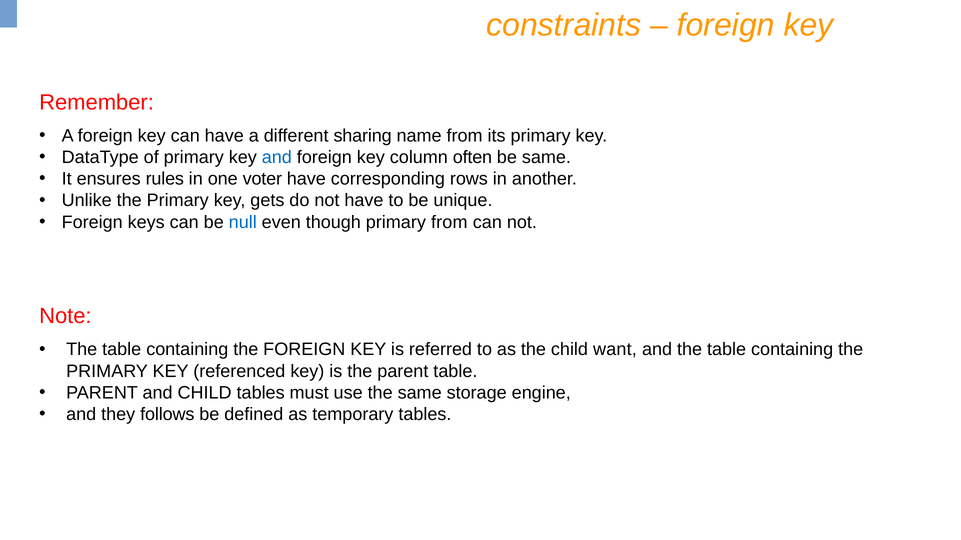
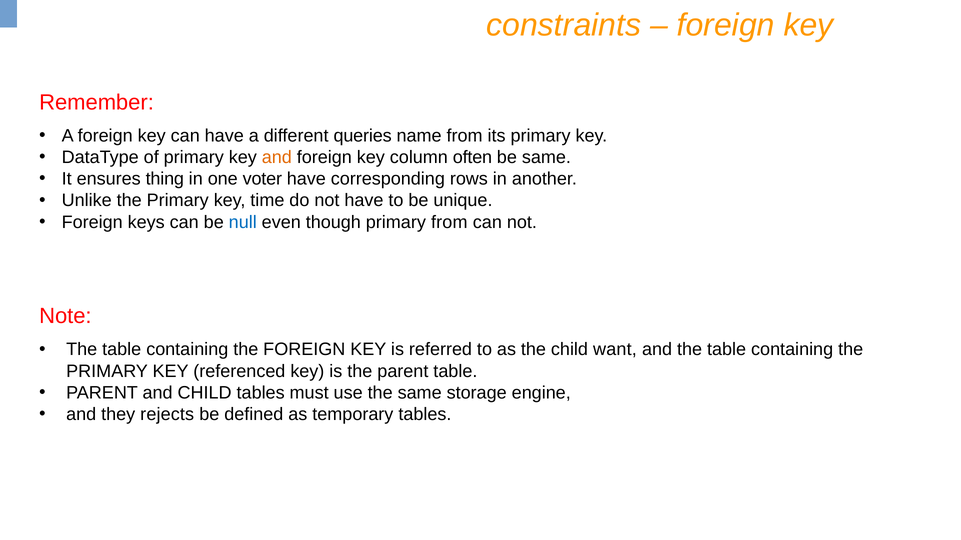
sharing: sharing -> queries
and at (277, 157) colour: blue -> orange
rules: rules -> thing
gets: gets -> time
follows: follows -> rejects
